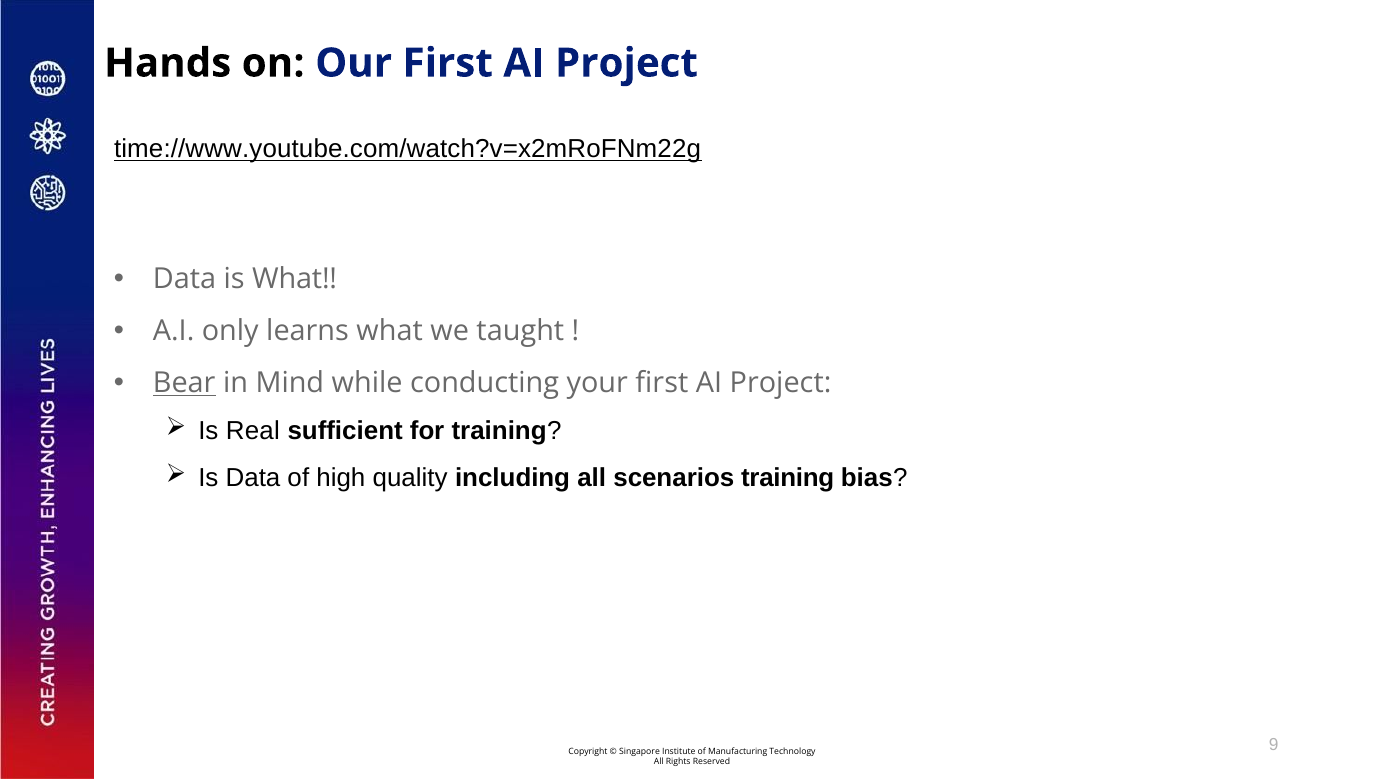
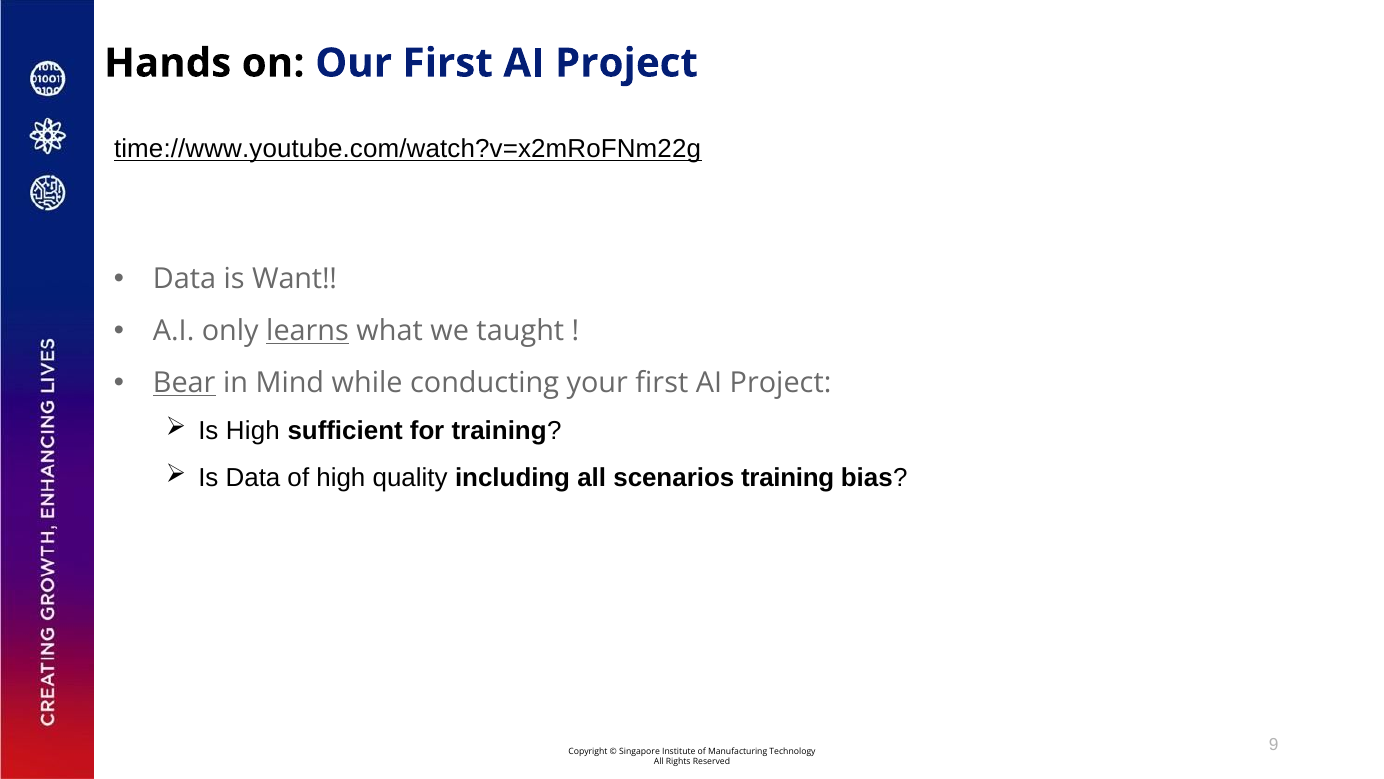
is What: What -> Want
learns underline: none -> present
Is Real: Real -> High
